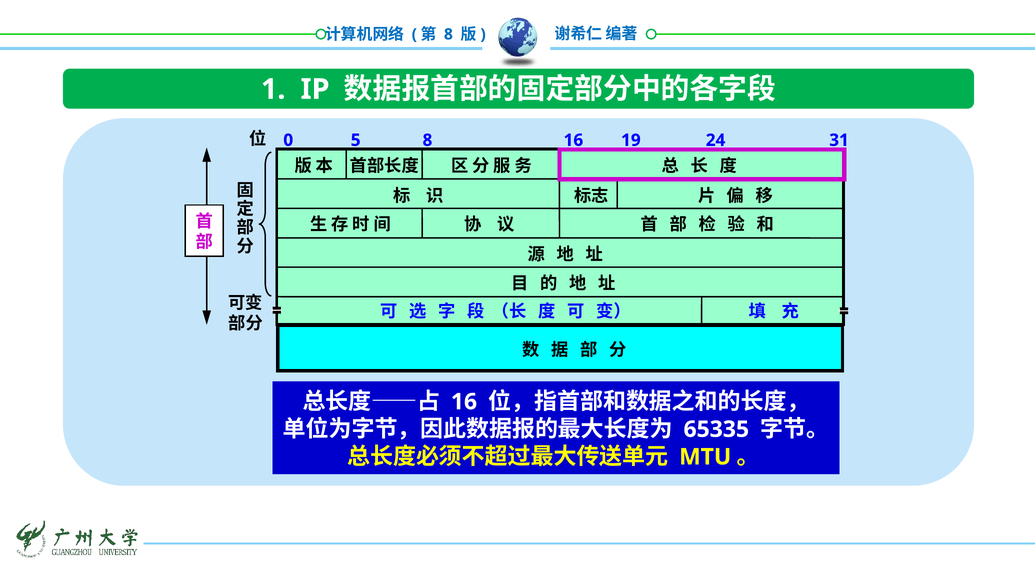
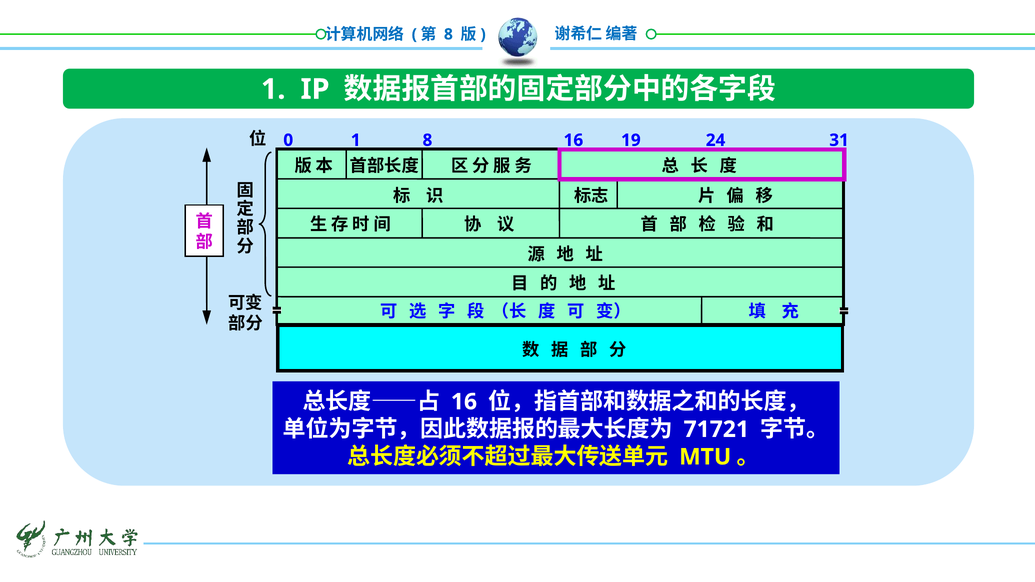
0 5: 5 -> 1
65335: 65335 -> 71721
